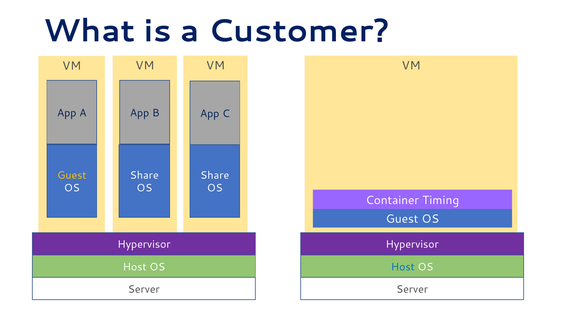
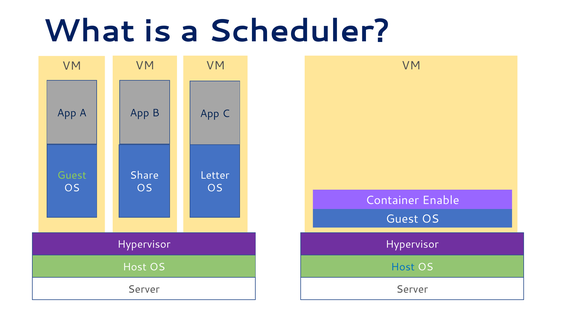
Customer: Customer -> Scheduler
Guest at (72, 175) colour: yellow -> light green
Share at (215, 175): Share -> Letter
Timing: Timing -> Enable
